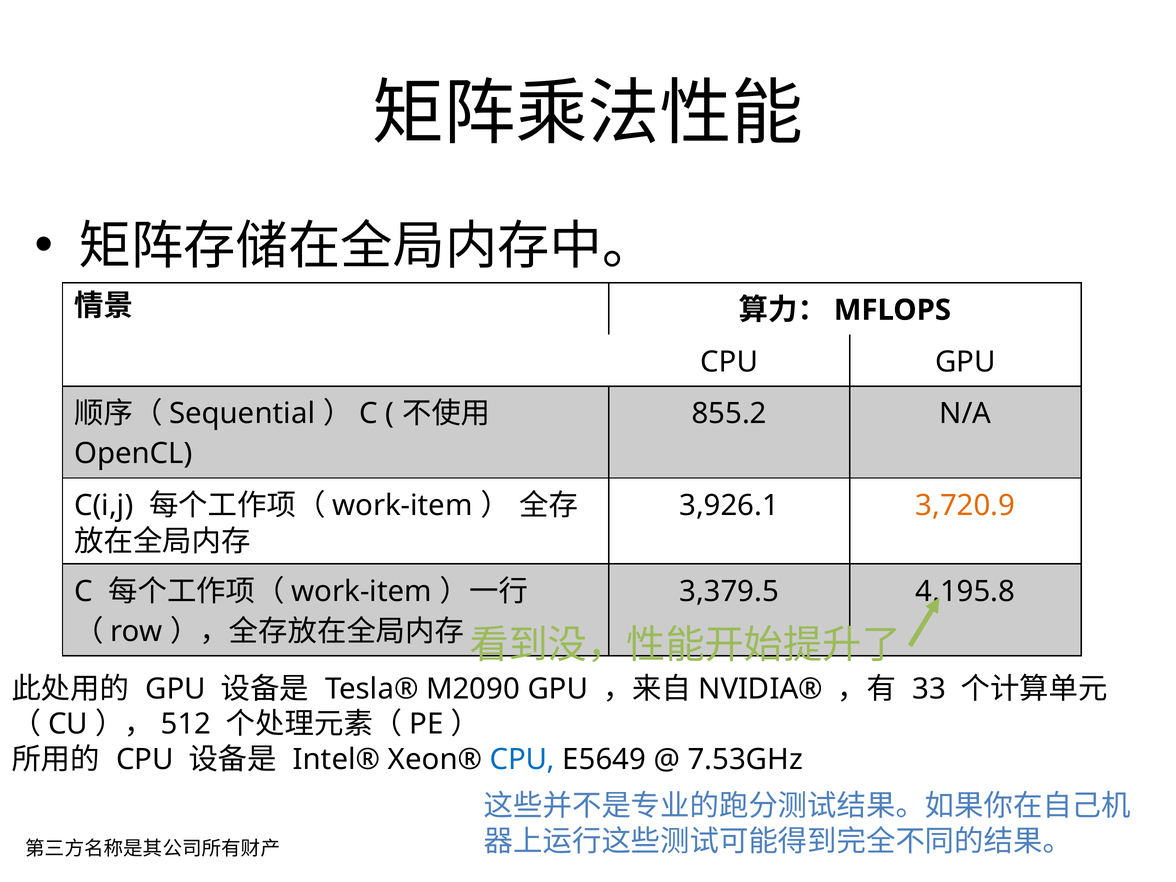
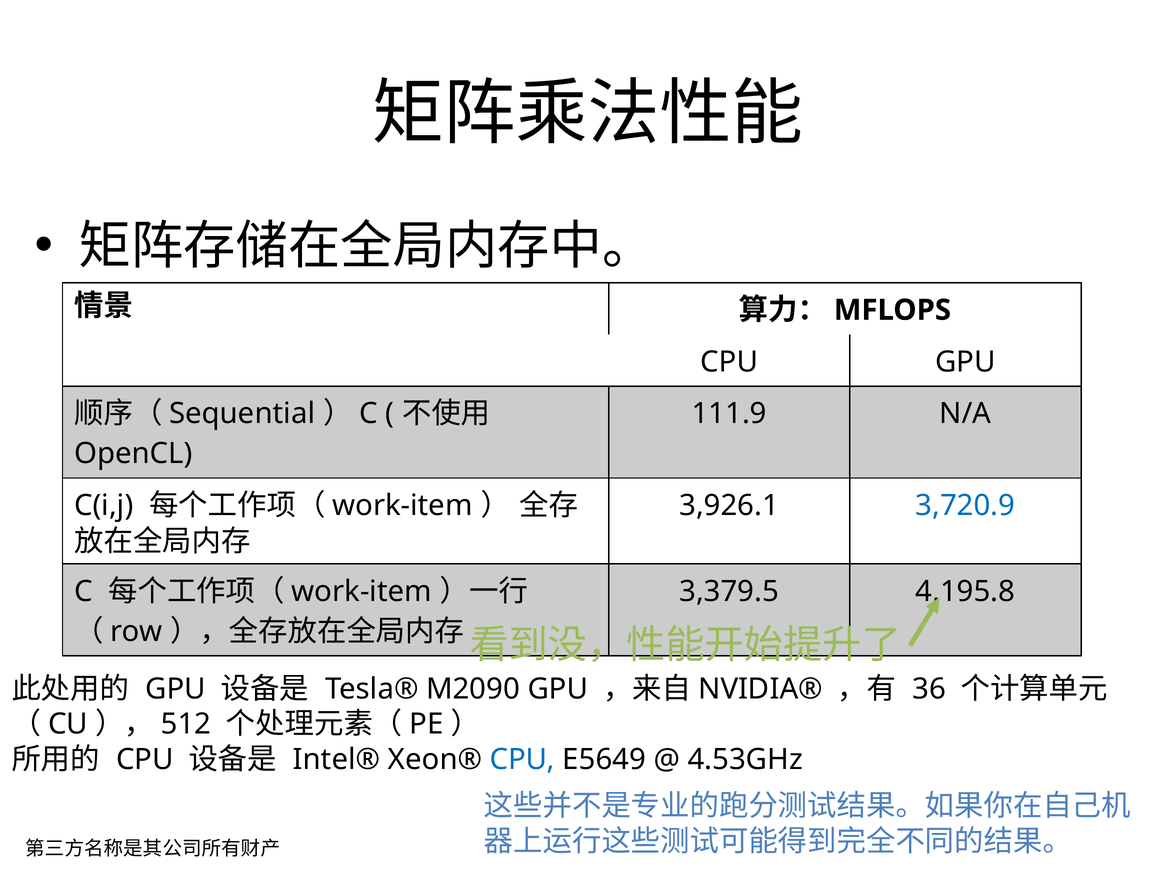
855.2: 855.2 -> 111.9
3,720.9 colour: orange -> blue
33: 33 -> 36
7.53GHz: 7.53GHz -> 4.53GHz
